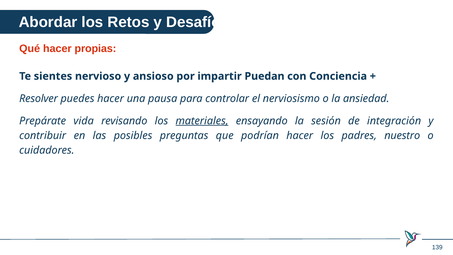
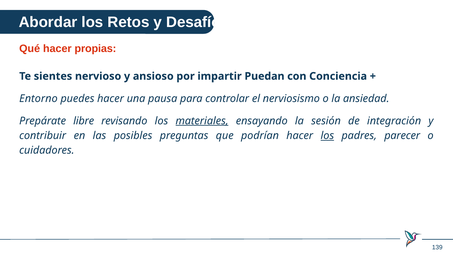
Resolver: Resolver -> Entorno
vida: vida -> libre
los at (327, 135) underline: none -> present
nuestro: nuestro -> parecer
